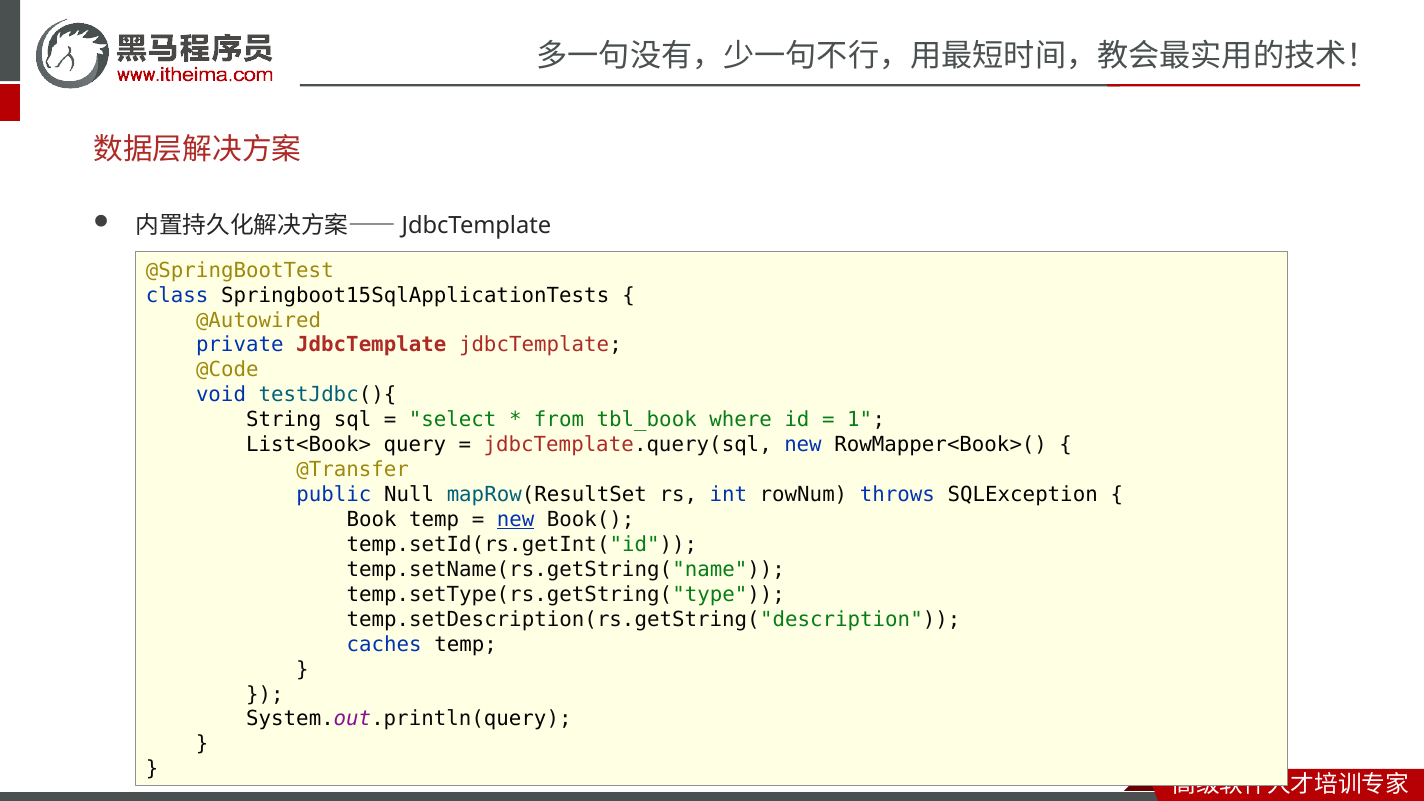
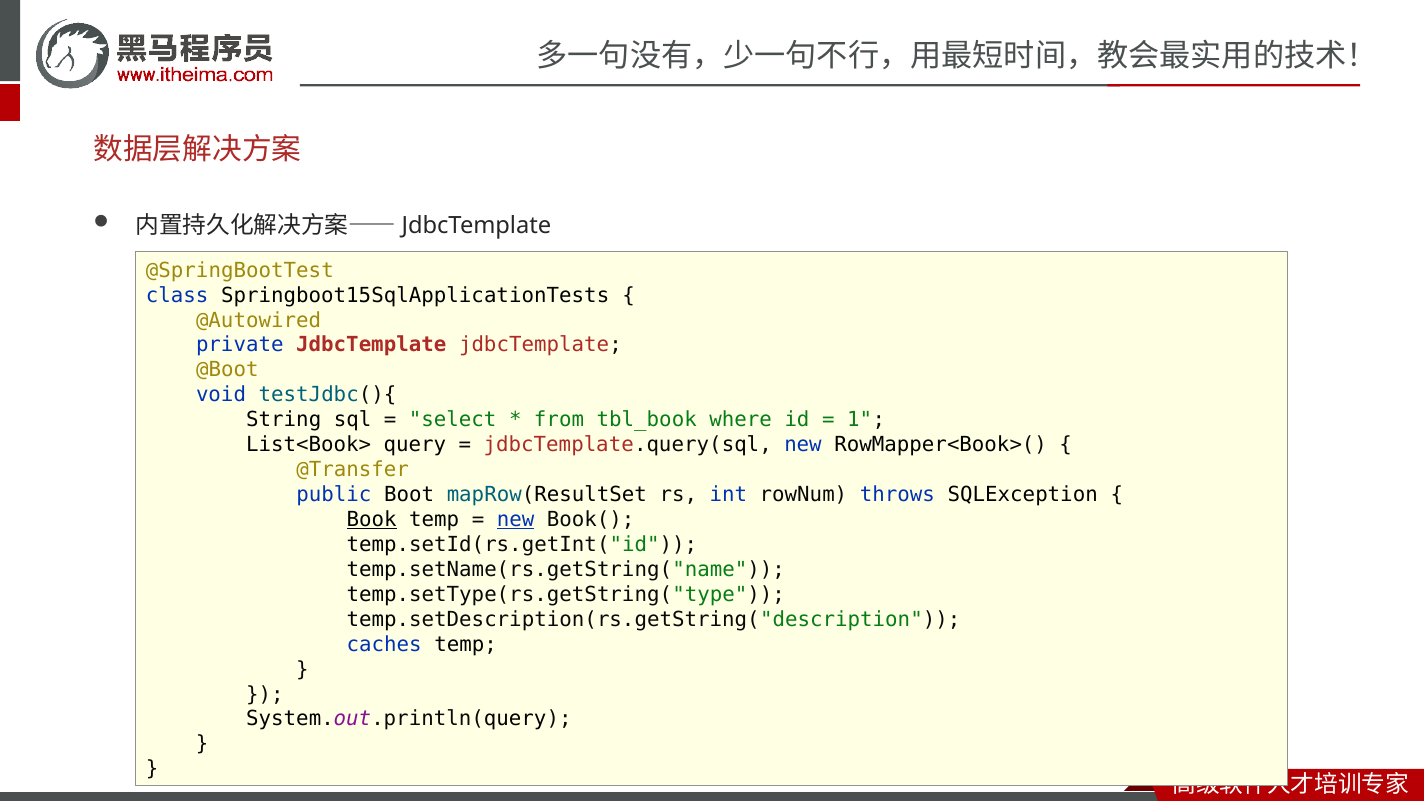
@Code: @Code -> @Boot
Null: Null -> Boot
Book underline: none -> present
